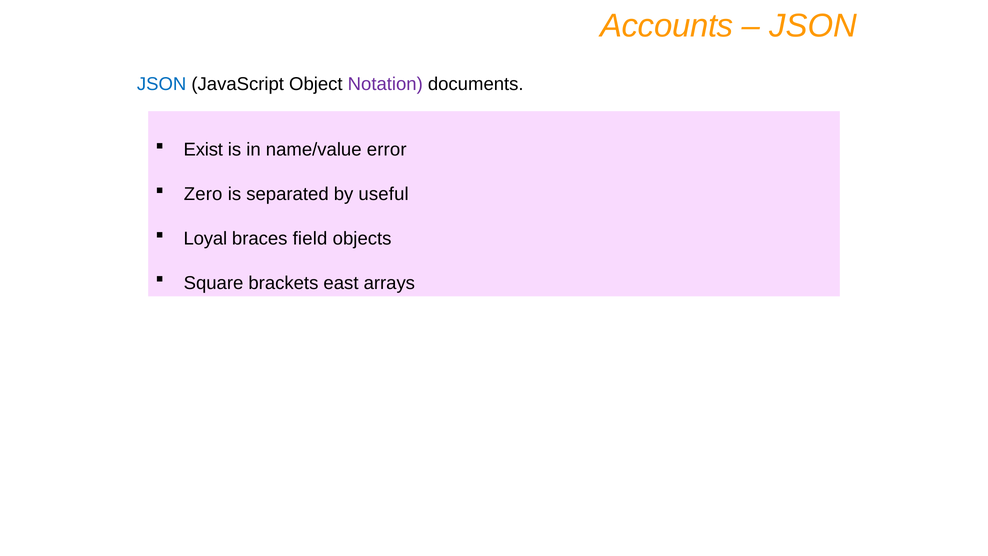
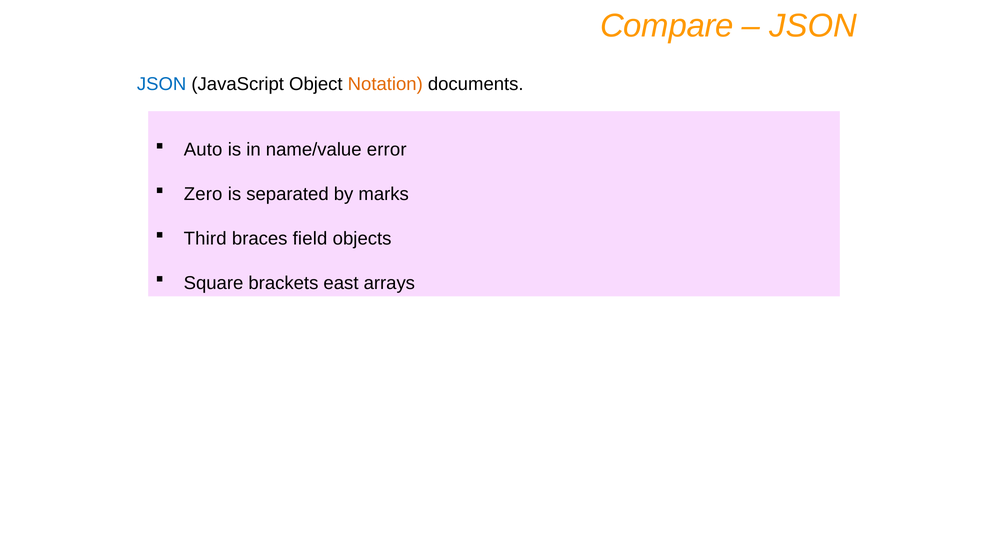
Accounts: Accounts -> Compare
Notation colour: purple -> orange
Exist: Exist -> Auto
useful: useful -> marks
Loyal: Loyal -> Third
